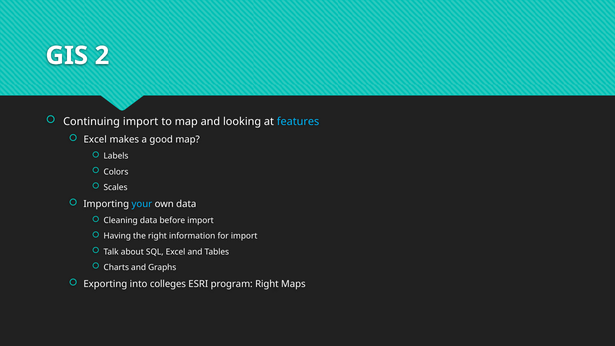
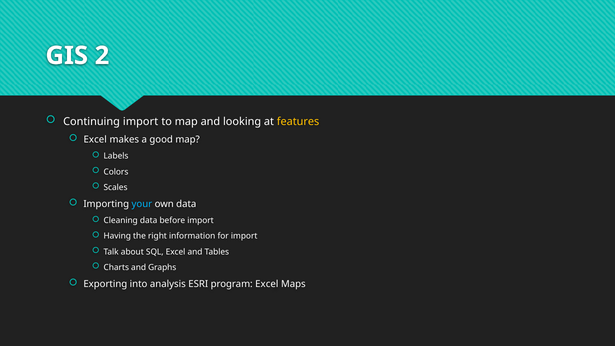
features colour: light blue -> yellow
colleges: colleges -> analysis
program Right: Right -> Excel
